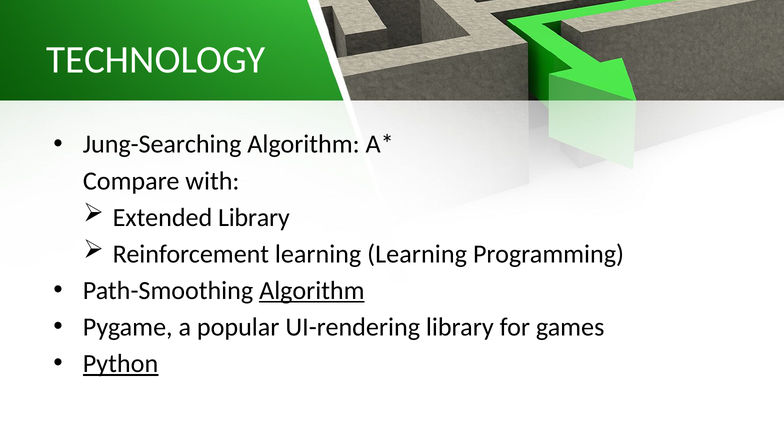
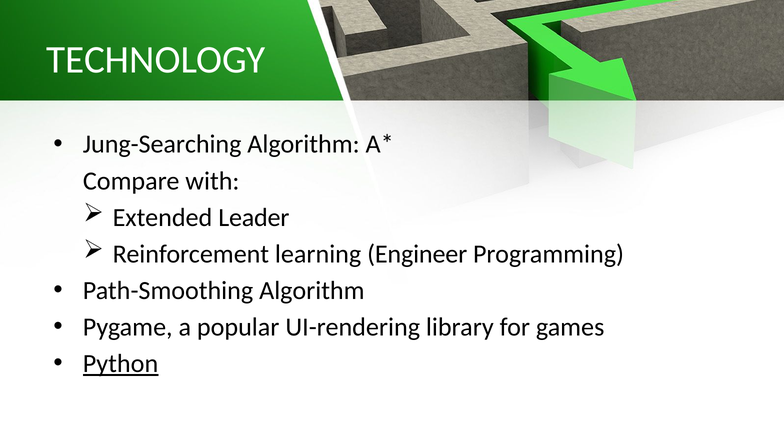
Extended Library: Library -> Leader
learning Learning: Learning -> Engineer
Algorithm at (312, 291) underline: present -> none
